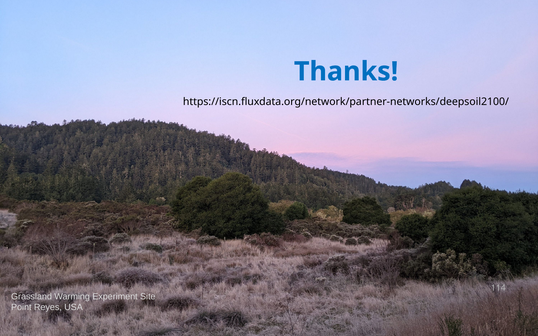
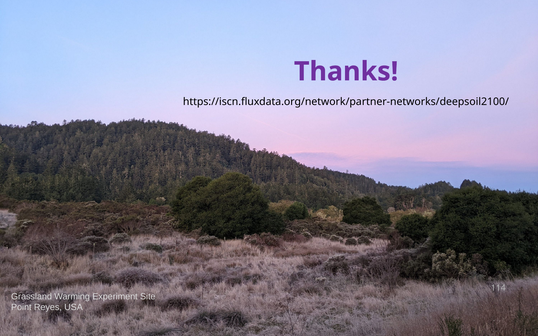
Thanks colour: blue -> purple
